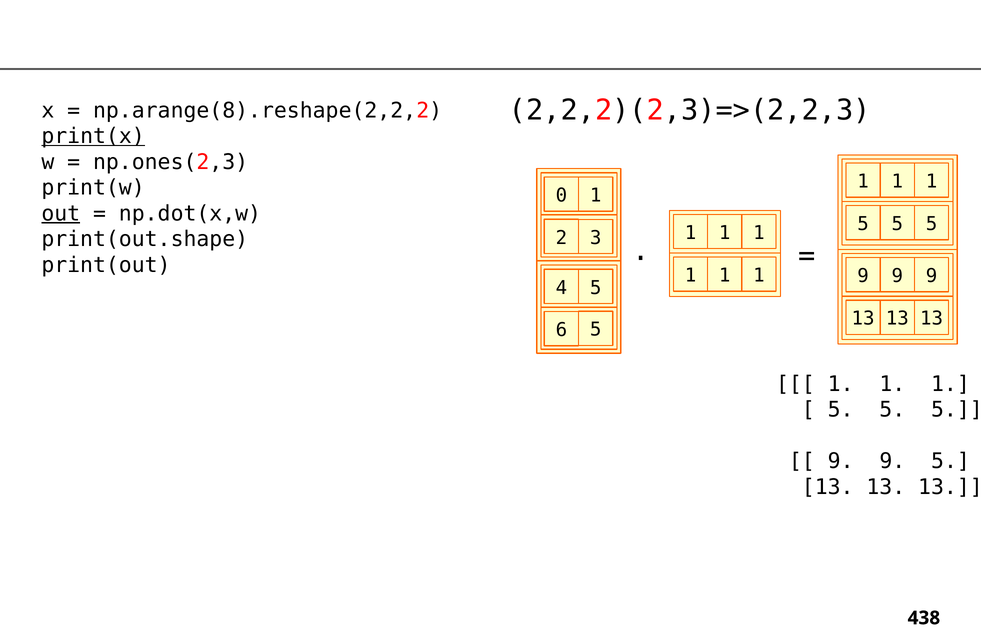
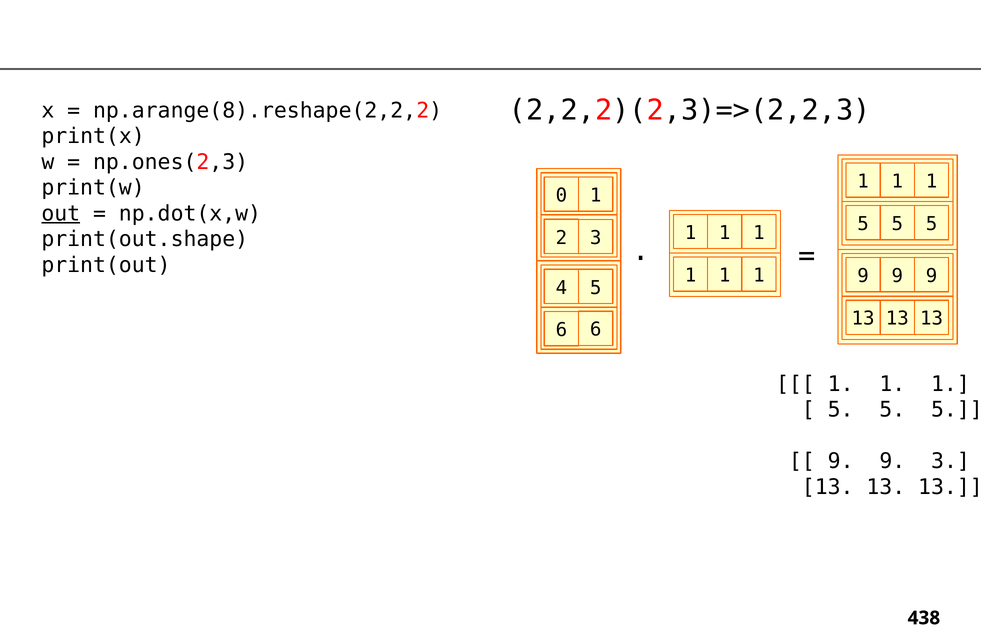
print(x underline: present -> none
6 5: 5 -> 6
9 5: 5 -> 3
